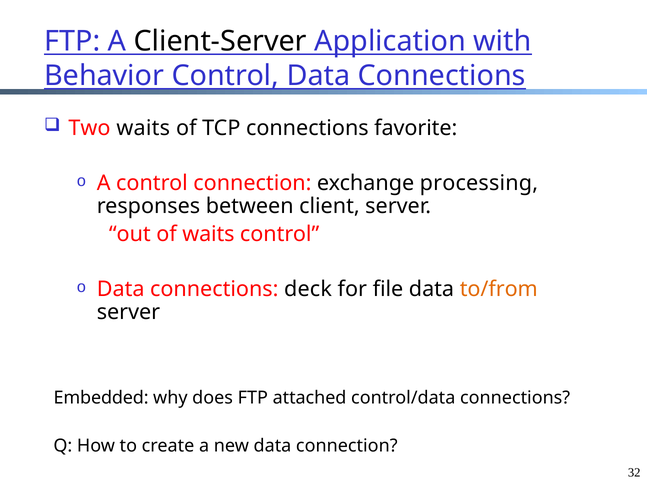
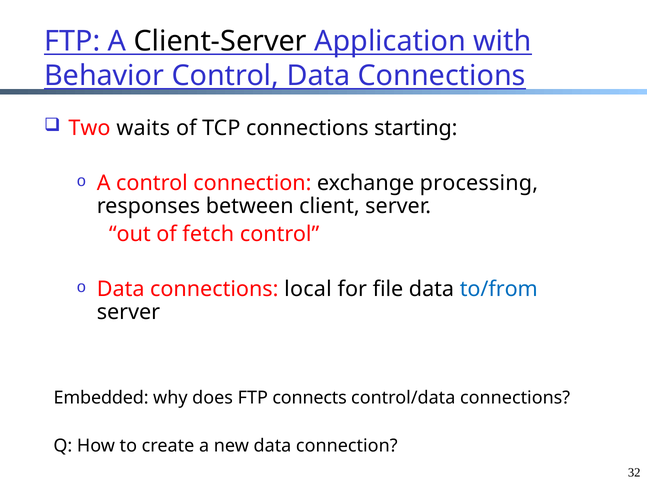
favorite: favorite -> starting
of waits: waits -> fetch
deck: deck -> local
to/from colour: orange -> blue
attached: attached -> connects
